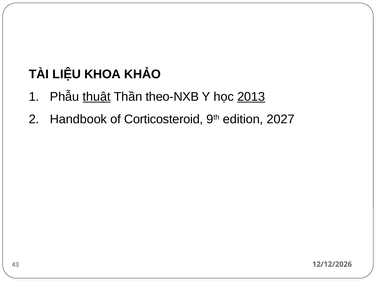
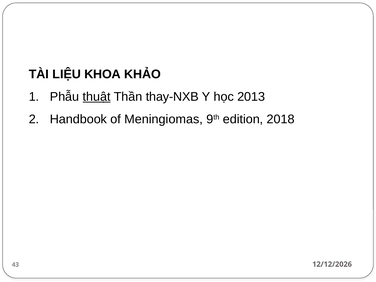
theo-NXB: theo-NXB -> thay-NXB
2013 underline: present -> none
Corticosteroid: Corticosteroid -> Meningiomas
2027: 2027 -> 2018
